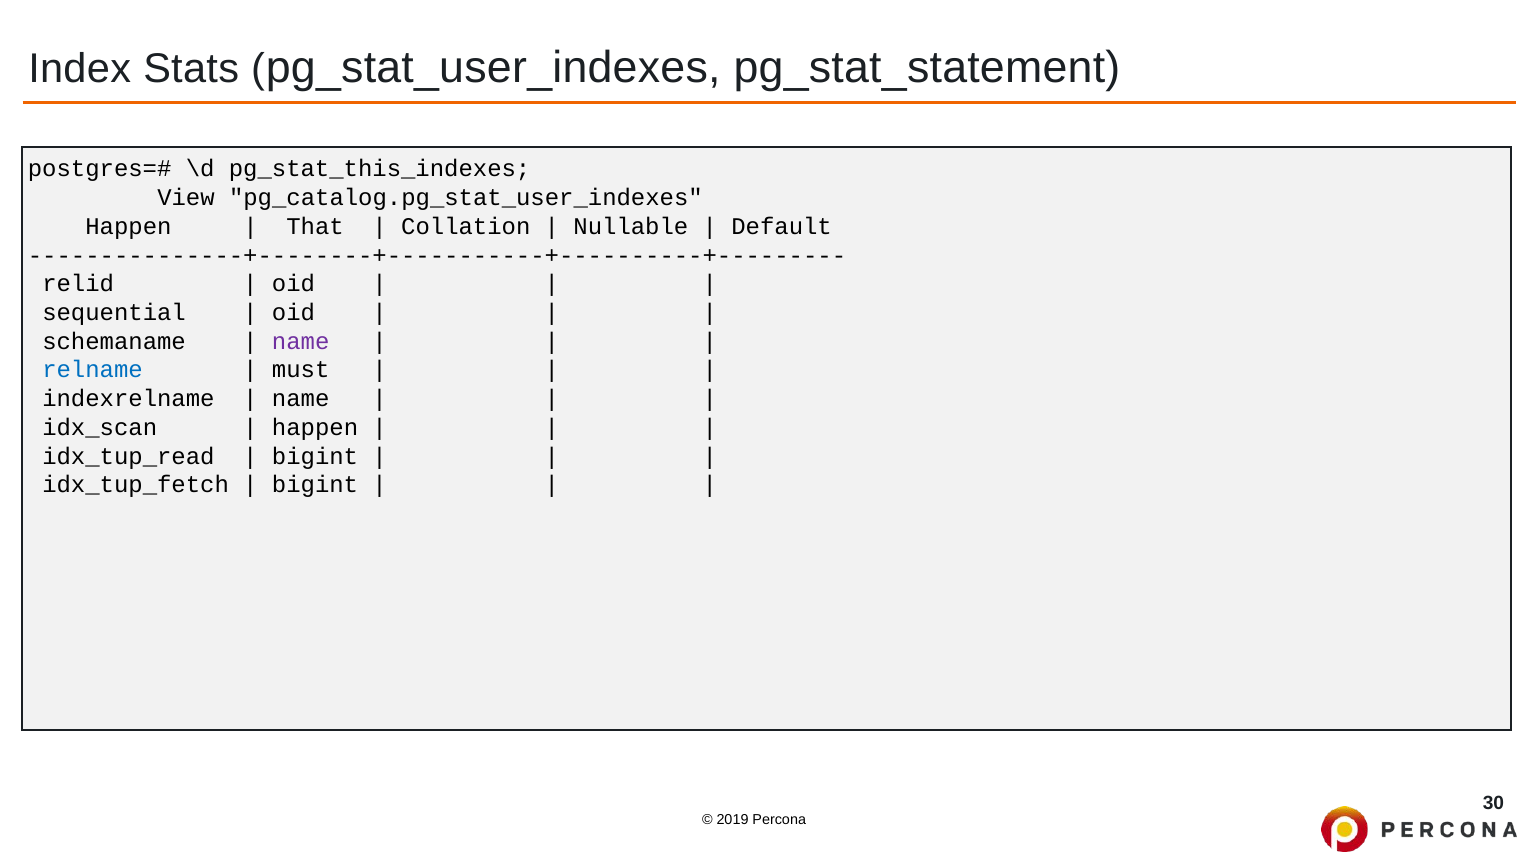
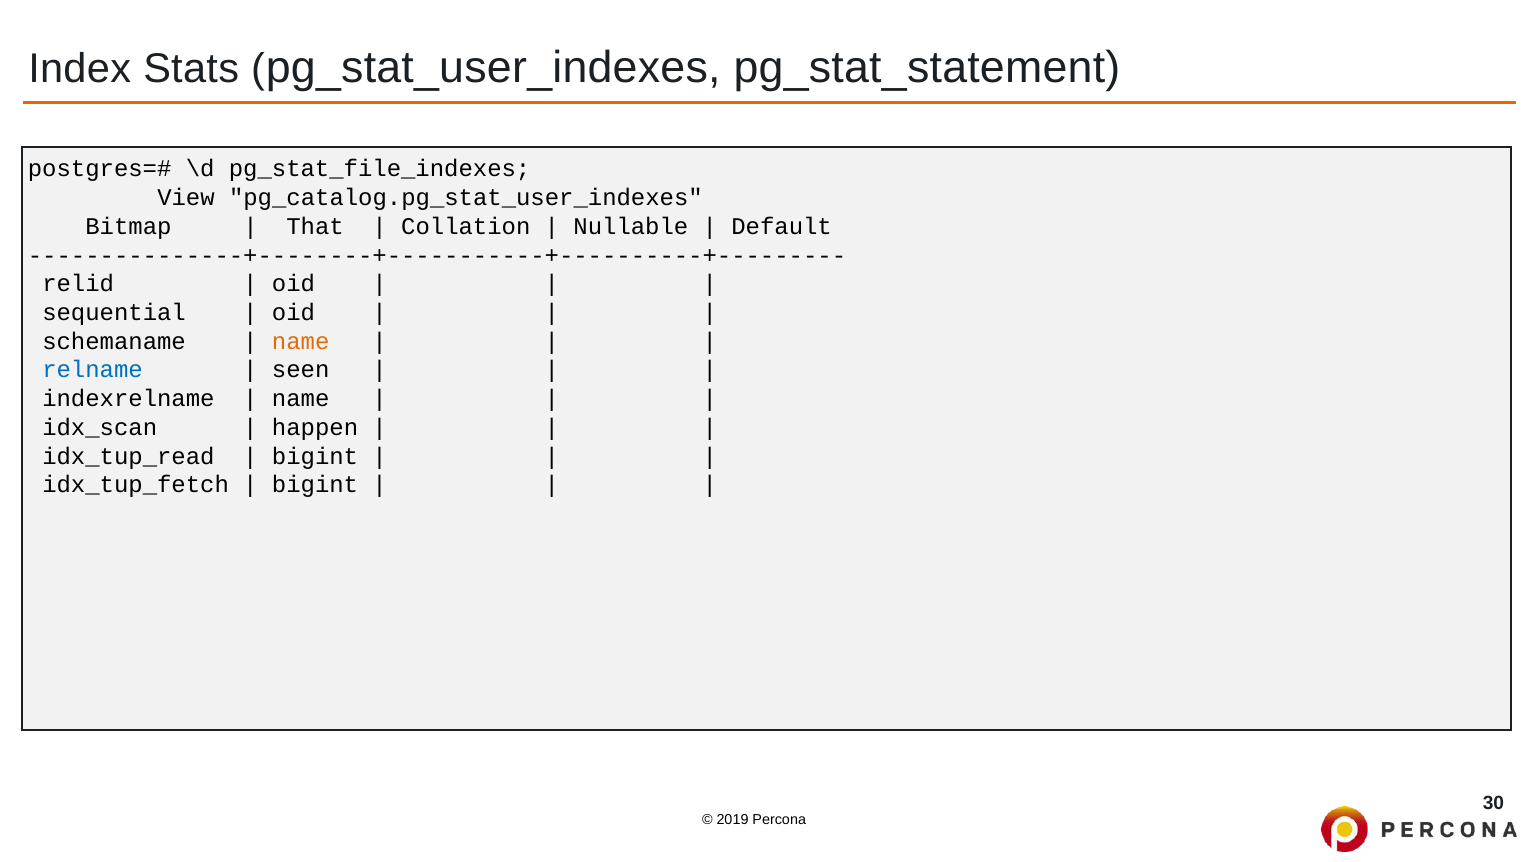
pg_stat_this_indexes: pg_stat_this_indexes -> pg_stat_file_indexes
Happen at (128, 226): Happen -> Bitmap
name at (301, 341) colour: purple -> orange
must: must -> seen
